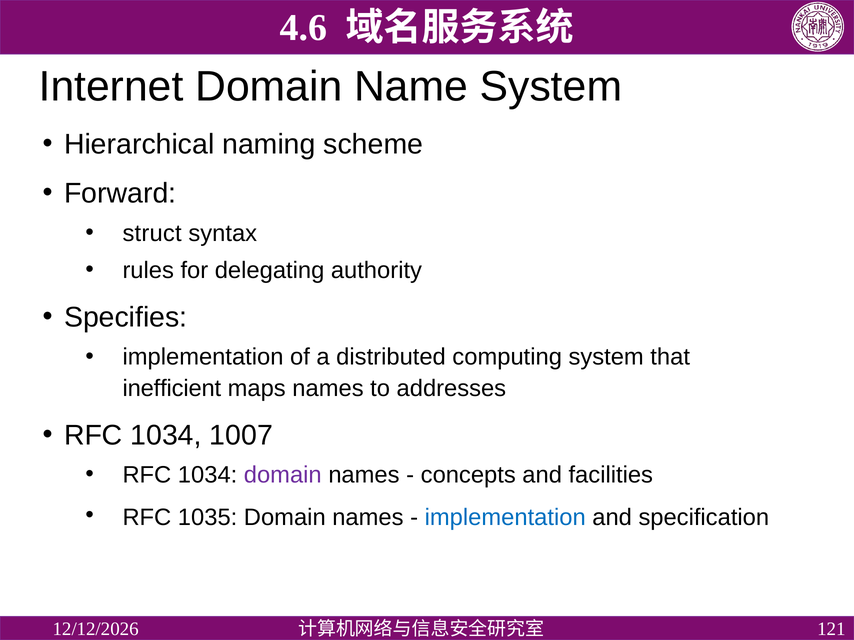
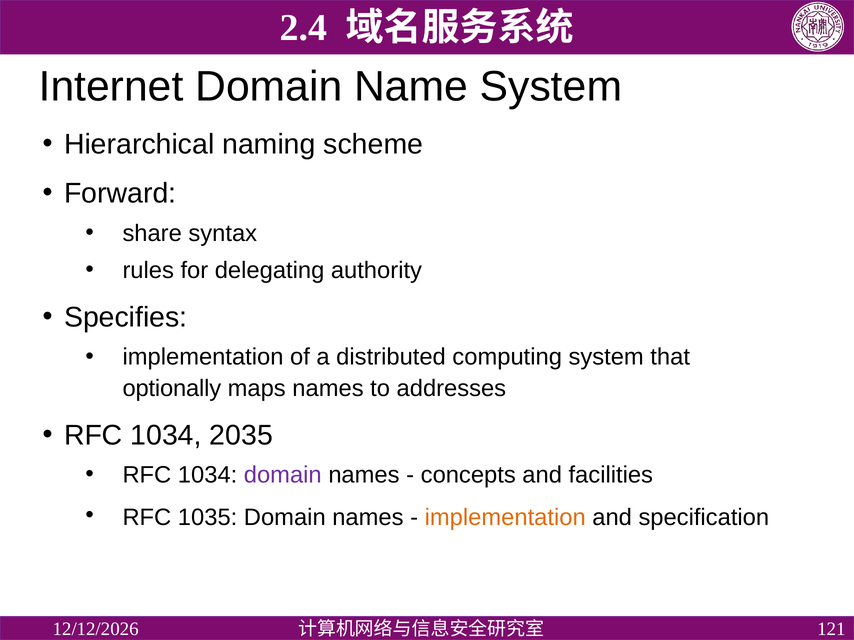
4.6: 4.6 -> 2.4
struct: struct -> share
inefficient: inefficient -> optionally
1007: 1007 -> 2035
implementation at (505, 518) colour: blue -> orange
